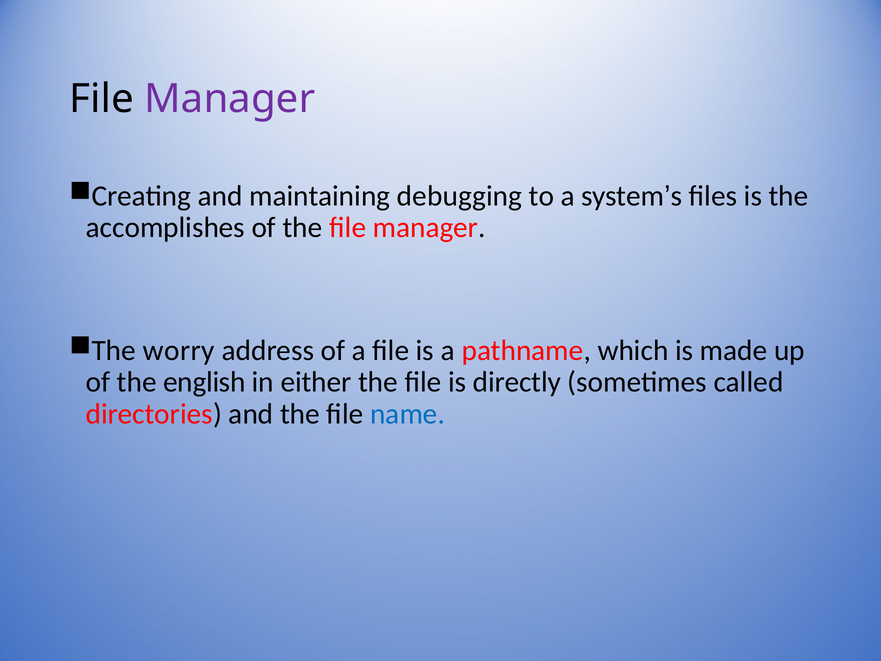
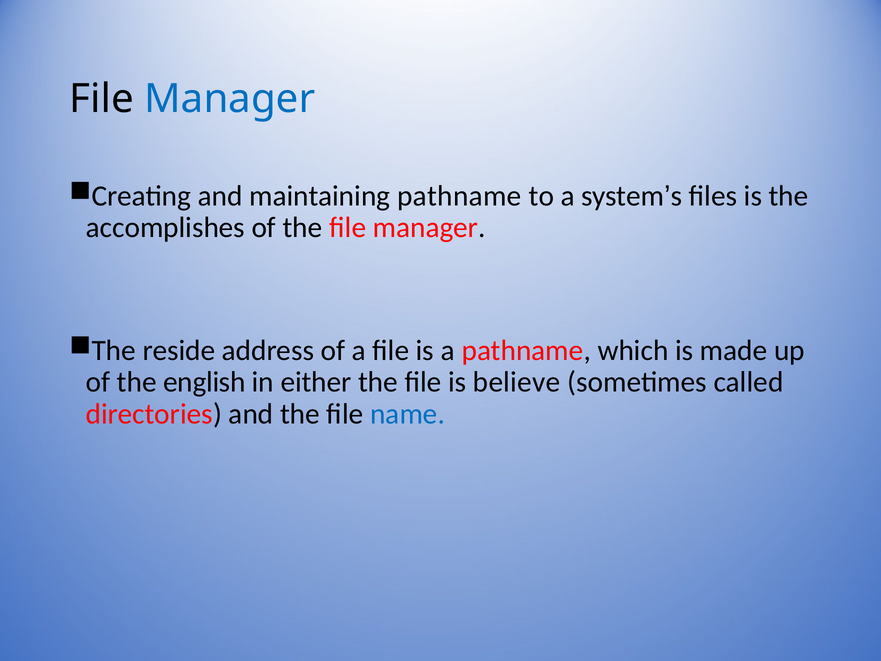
Manager at (230, 99) colour: purple -> blue
maintaining debugging: debugging -> pathname
worry: worry -> reside
directly: directly -> believe
